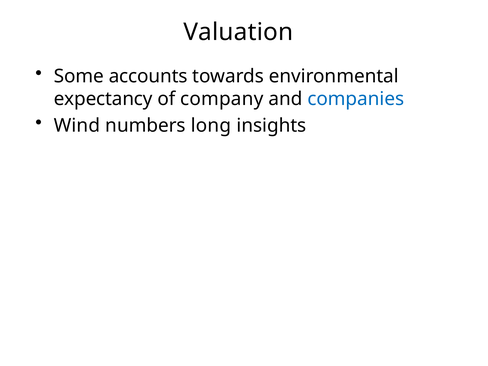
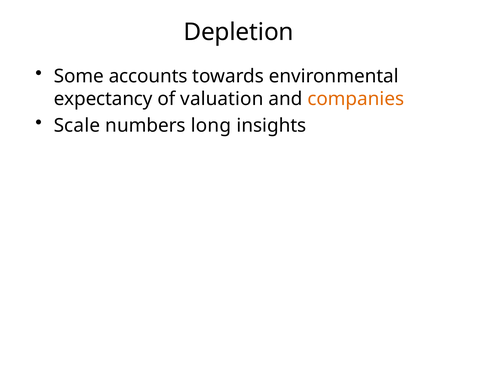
Valuation: Valuation -> Depletion
company: company -> valuation
companies colour: blue -> orange
Wind: Wind -> Scale
